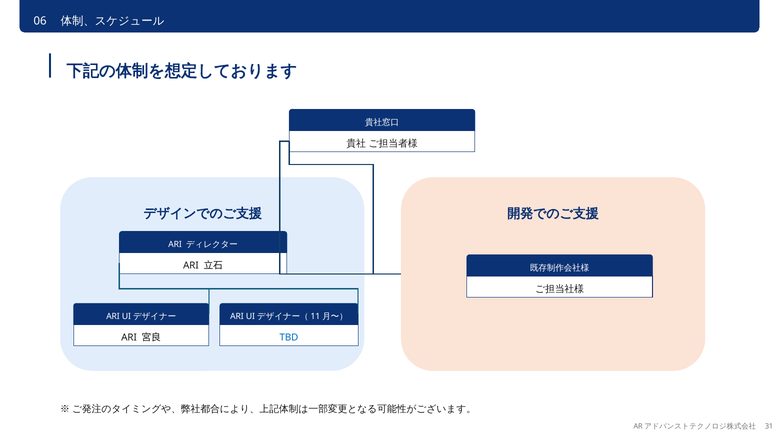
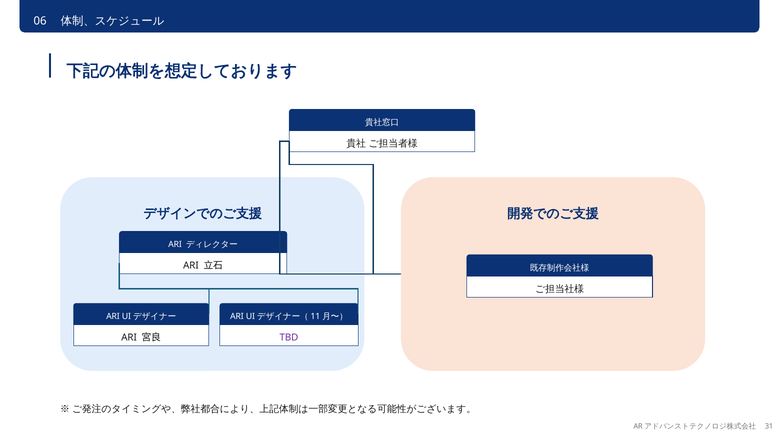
TBD colour: blue -> purple
